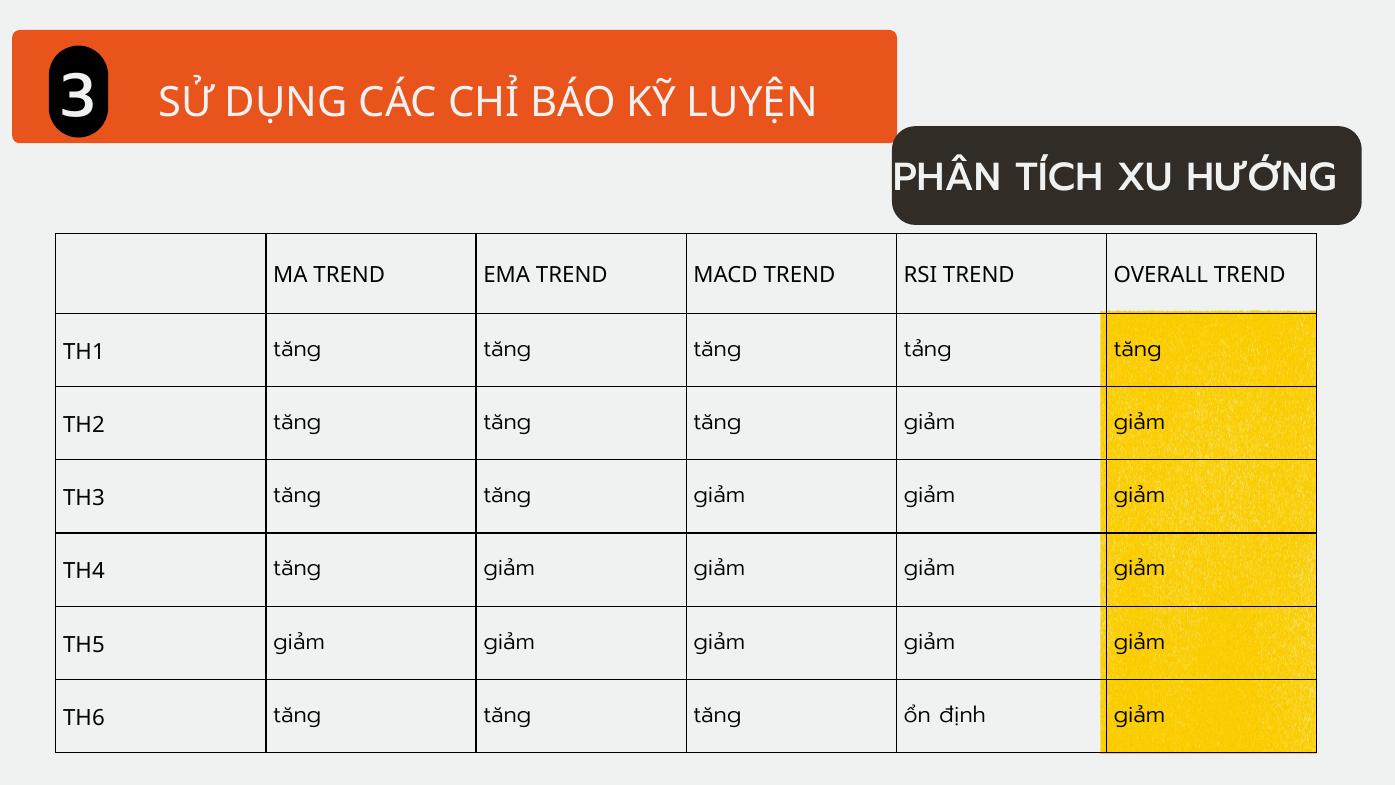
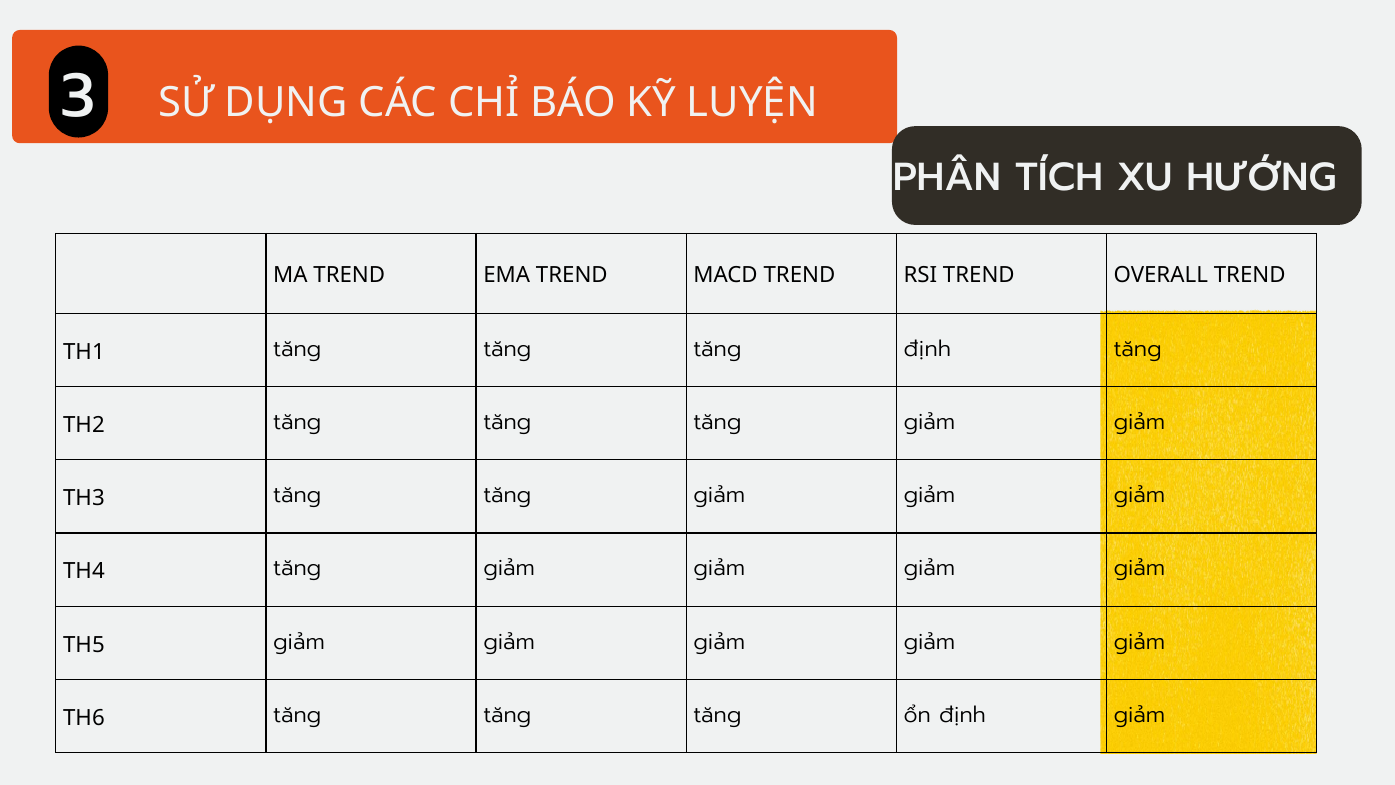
tăng tảng: tảng -> định
